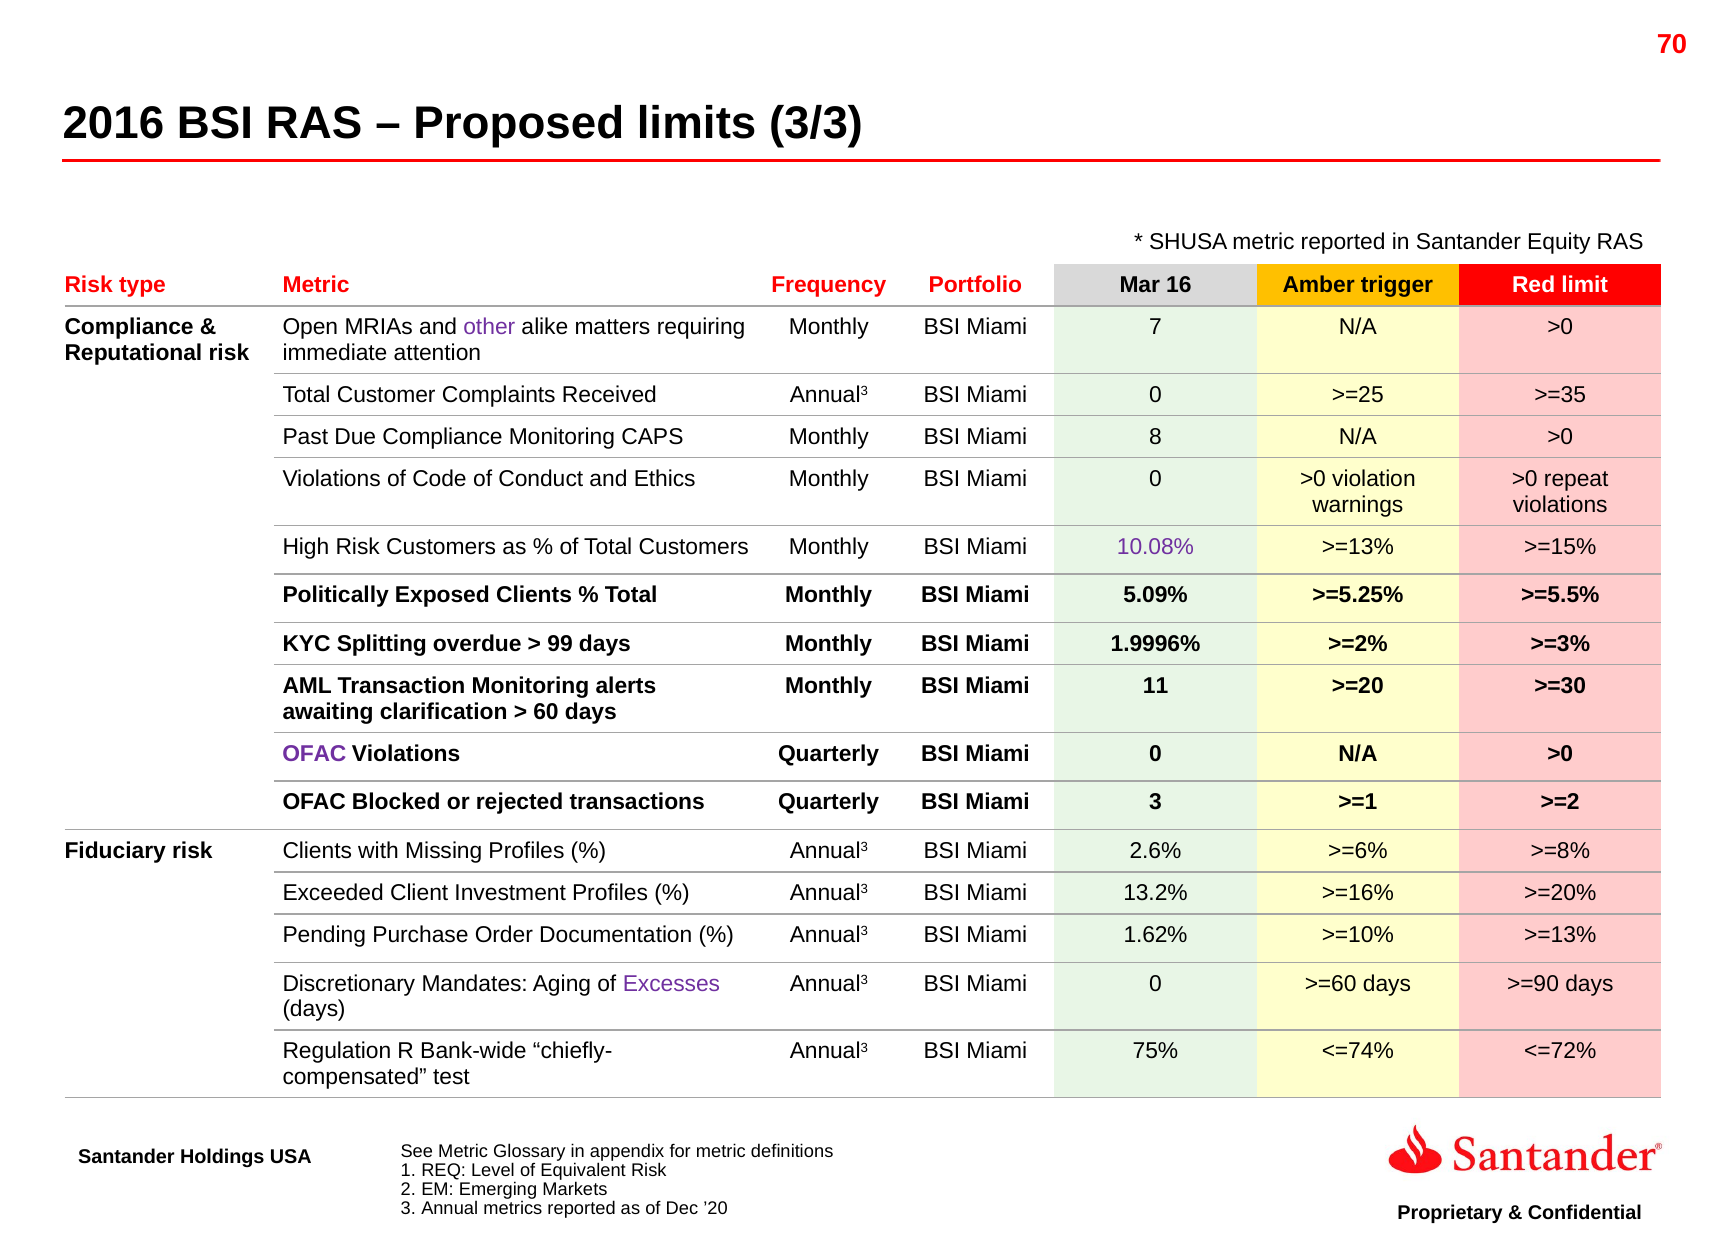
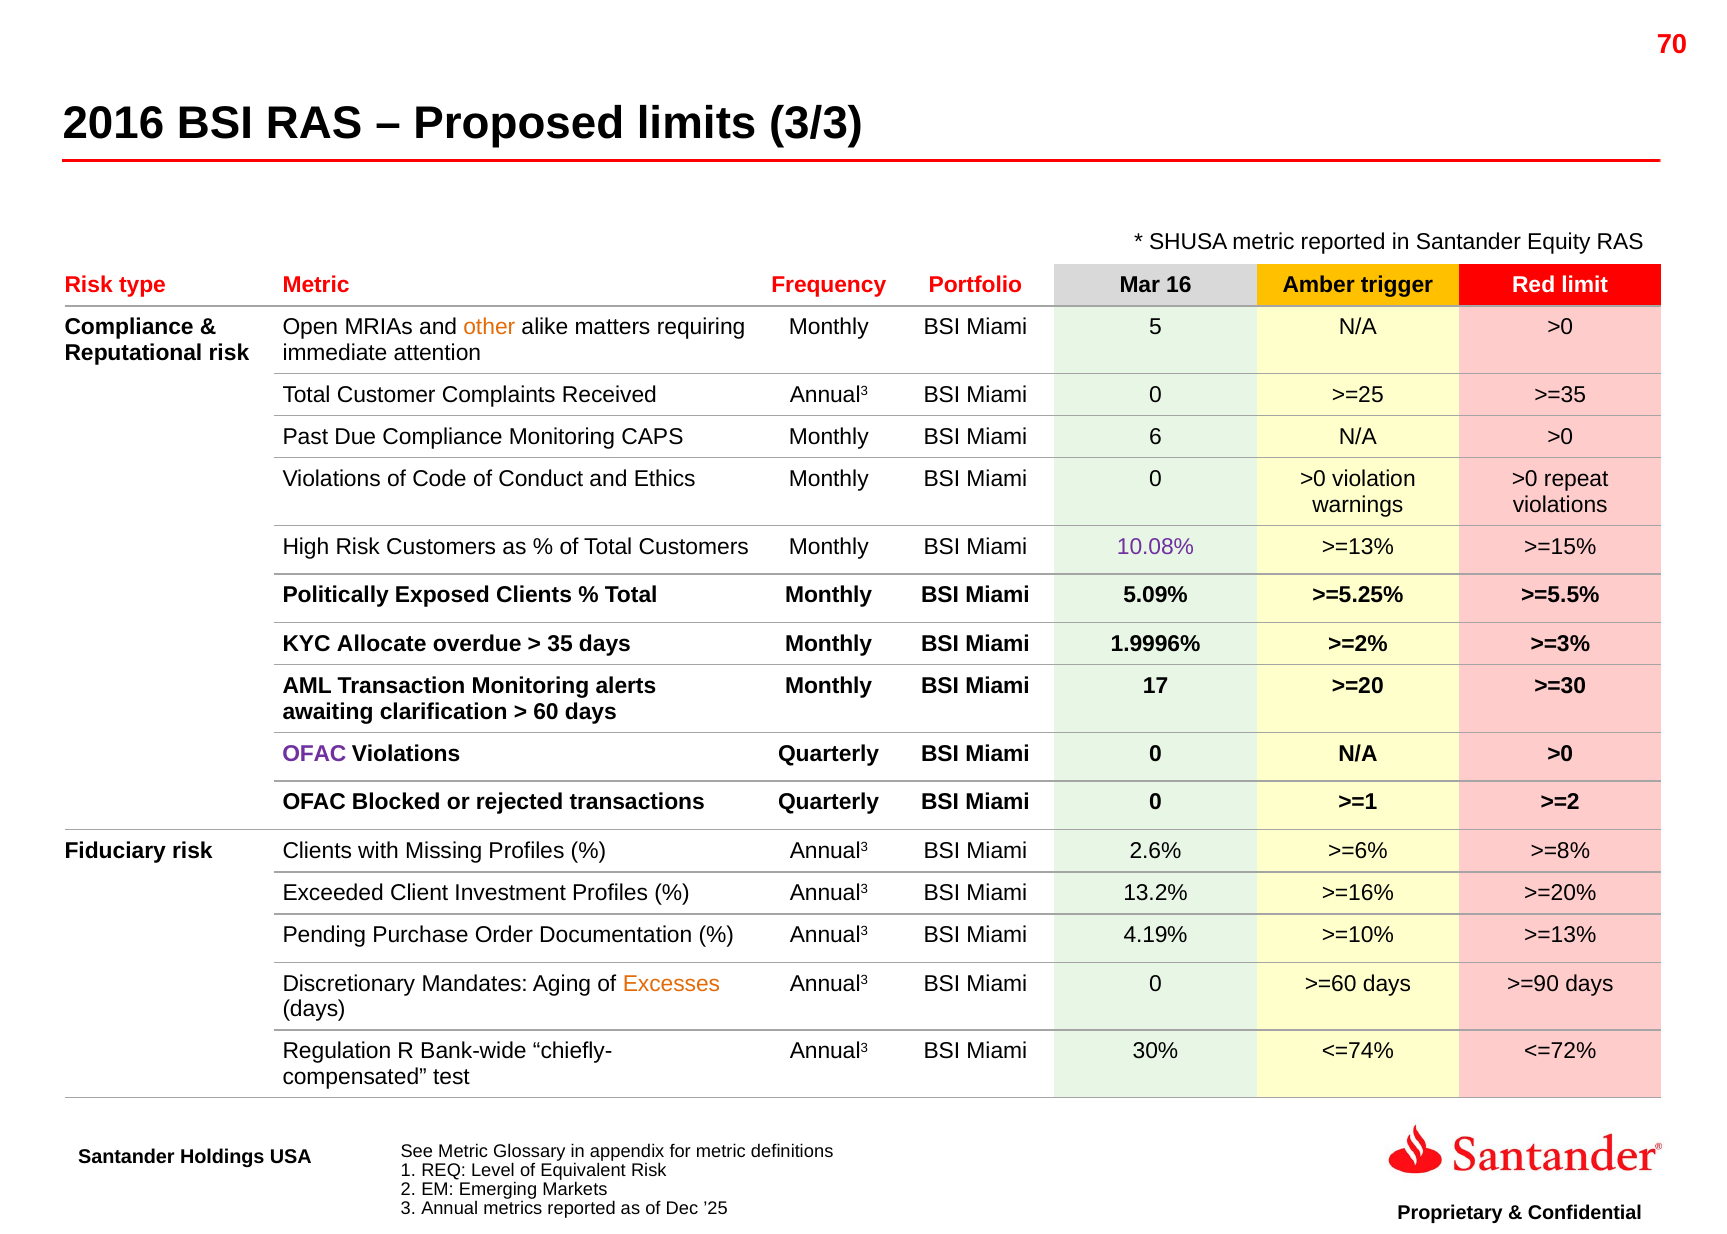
other colour: purple -> orange
7: 7 -> 5
8: 8 -> 6
Splitting: Splitting -> Allocate
99: 99 -> 35
11: 11 -> 17
3 at (1156, 802): 3 -> 0
1.62%: 1.62% -> 4.19%
Excesses colour: purple -> orange
75%: 75% -> 30%
’20: ’20 -> ’25
